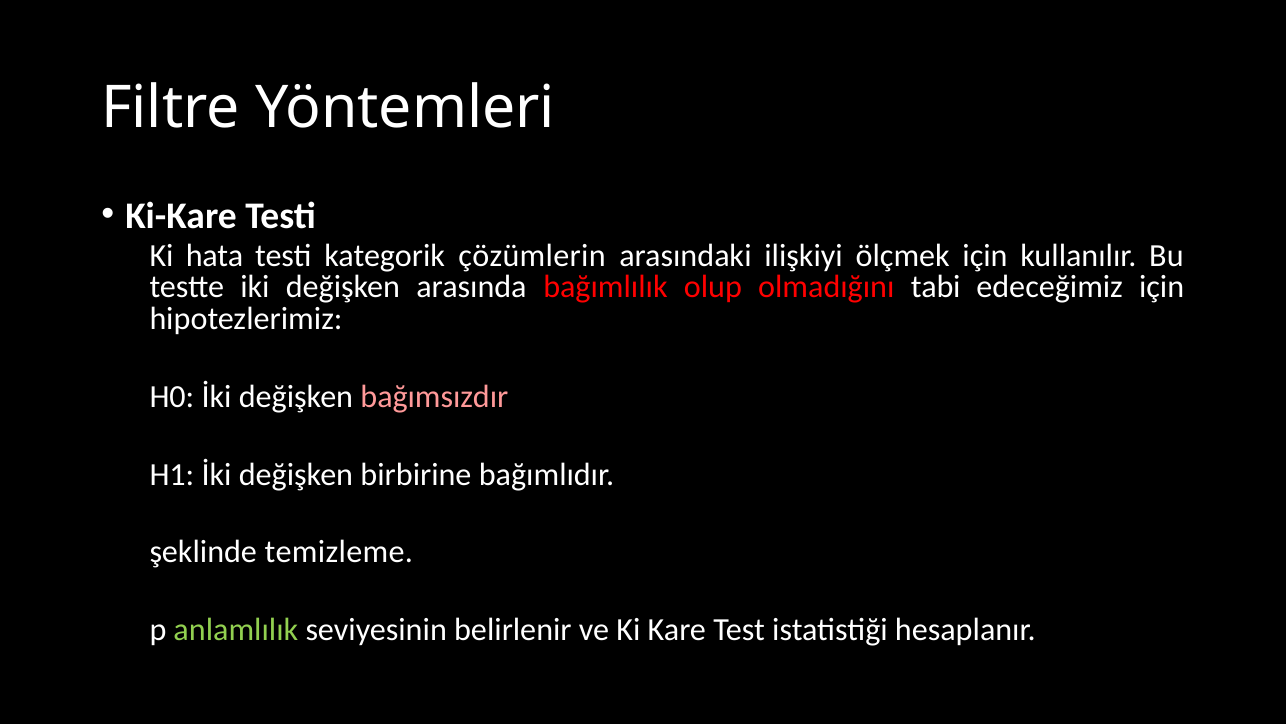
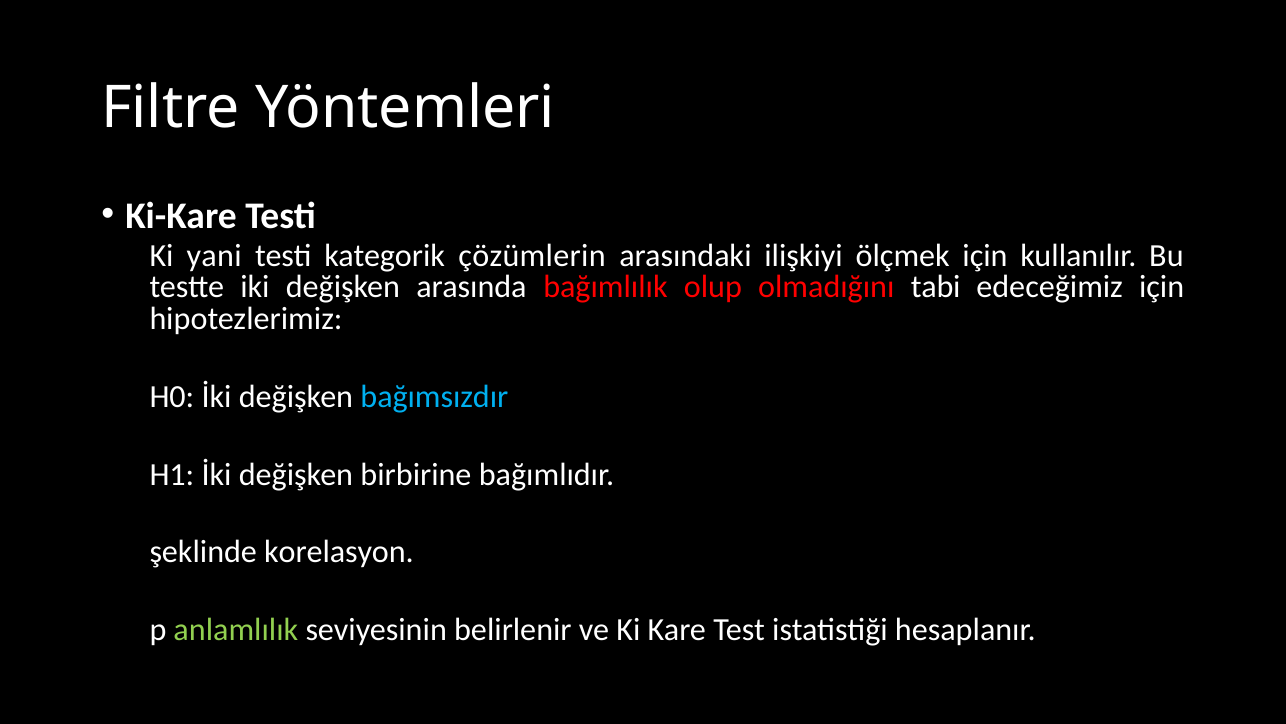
hata: hata -> yani
bağımsızdır colour: pink -> light blue
temizleme: temizleme -> korelasyon
